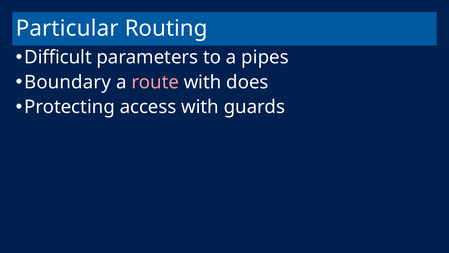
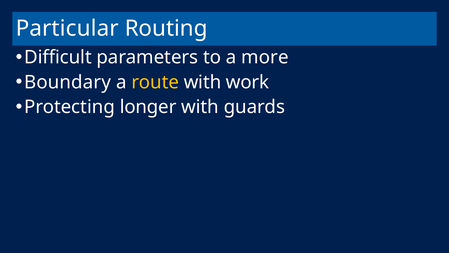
pipes: pipes -> more
route colour: pink -> yellow
does: does -> work
access: access -> longer
